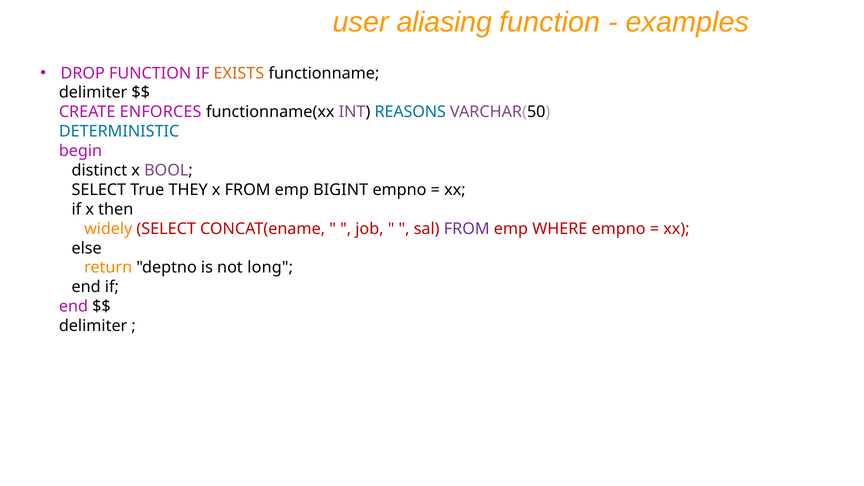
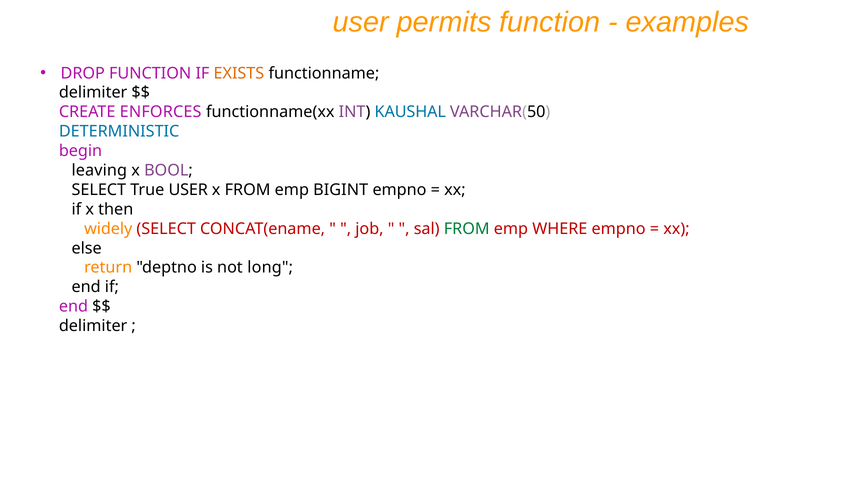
aliasing: aliasing -> permits
REASONS: REASONS -> KAUSHAL
distinct: distinct -> leaving
True THEY: THEY -> USER
FROM at (467, 229) colour: purple -> green
